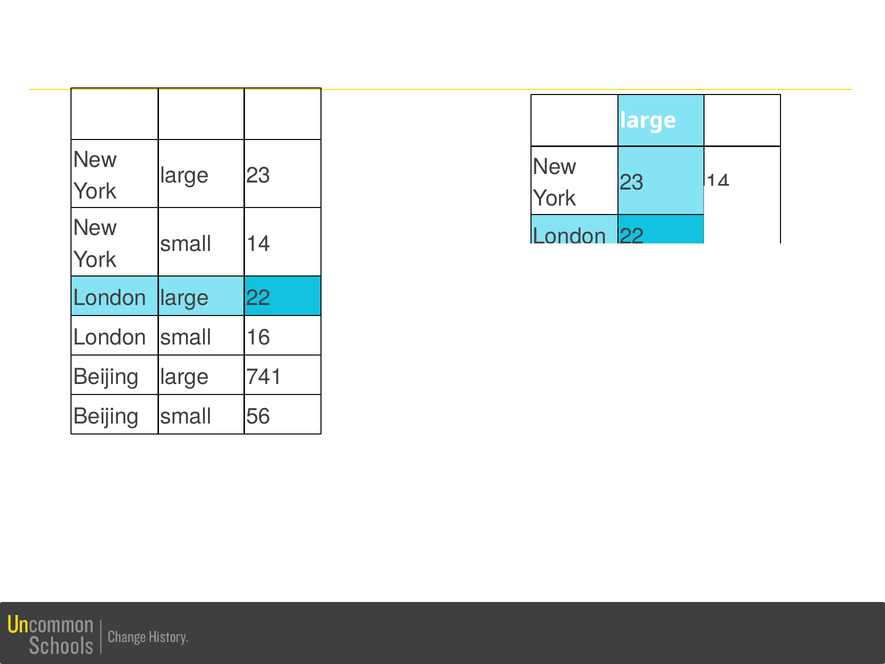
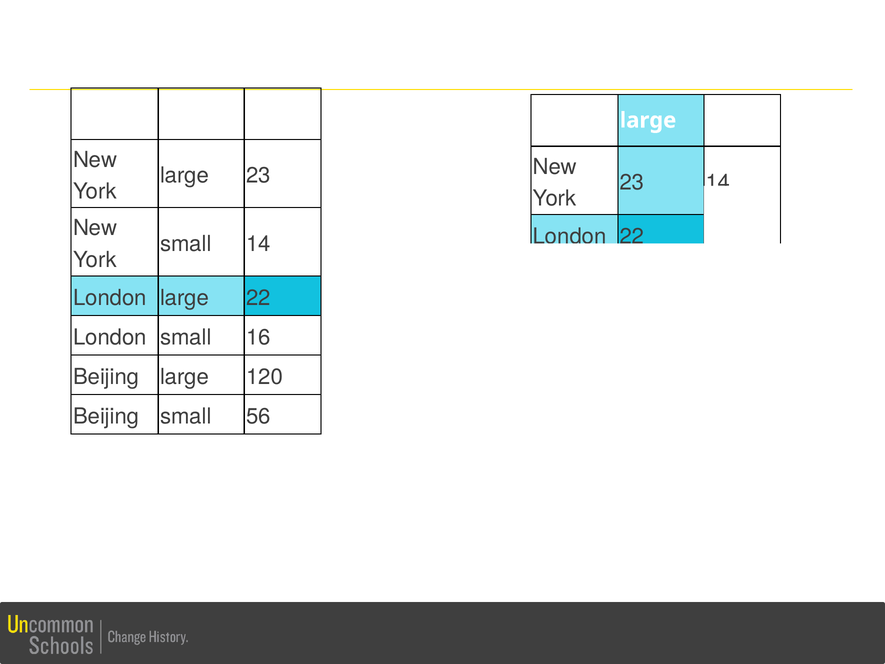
741: 741 -> 120
